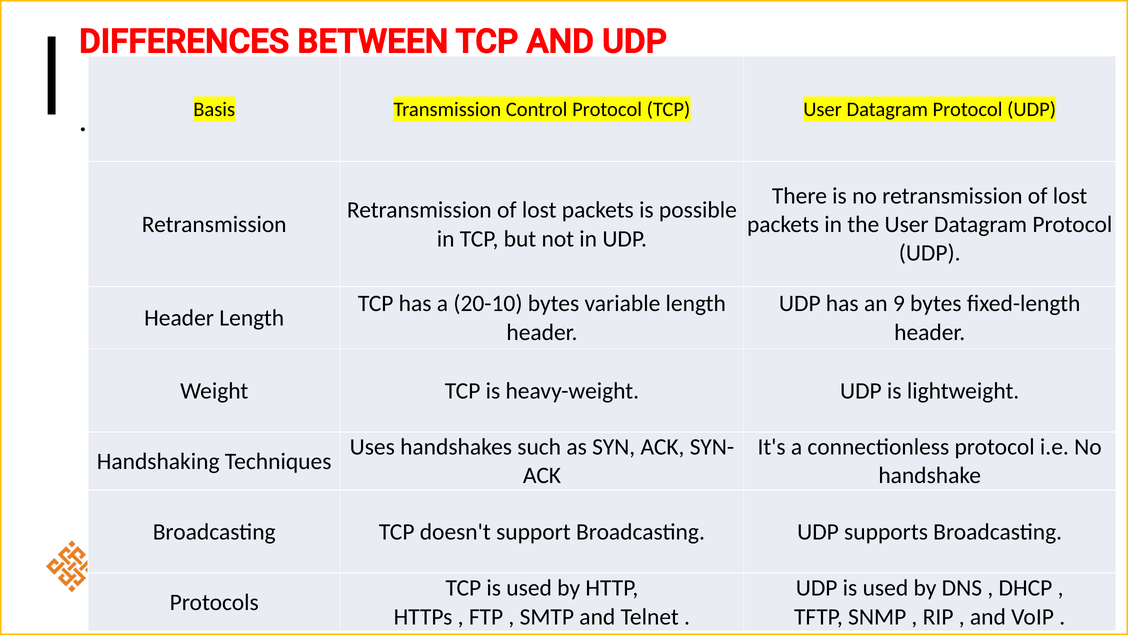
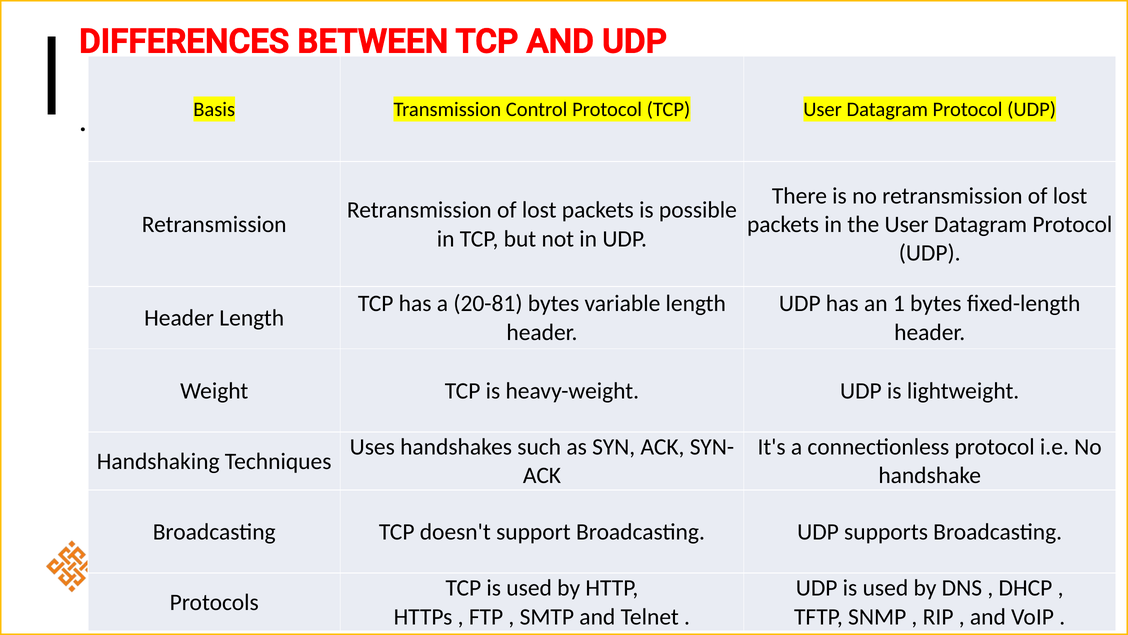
20-10: 20-10 -> 20-81
9: 9 -> 1
